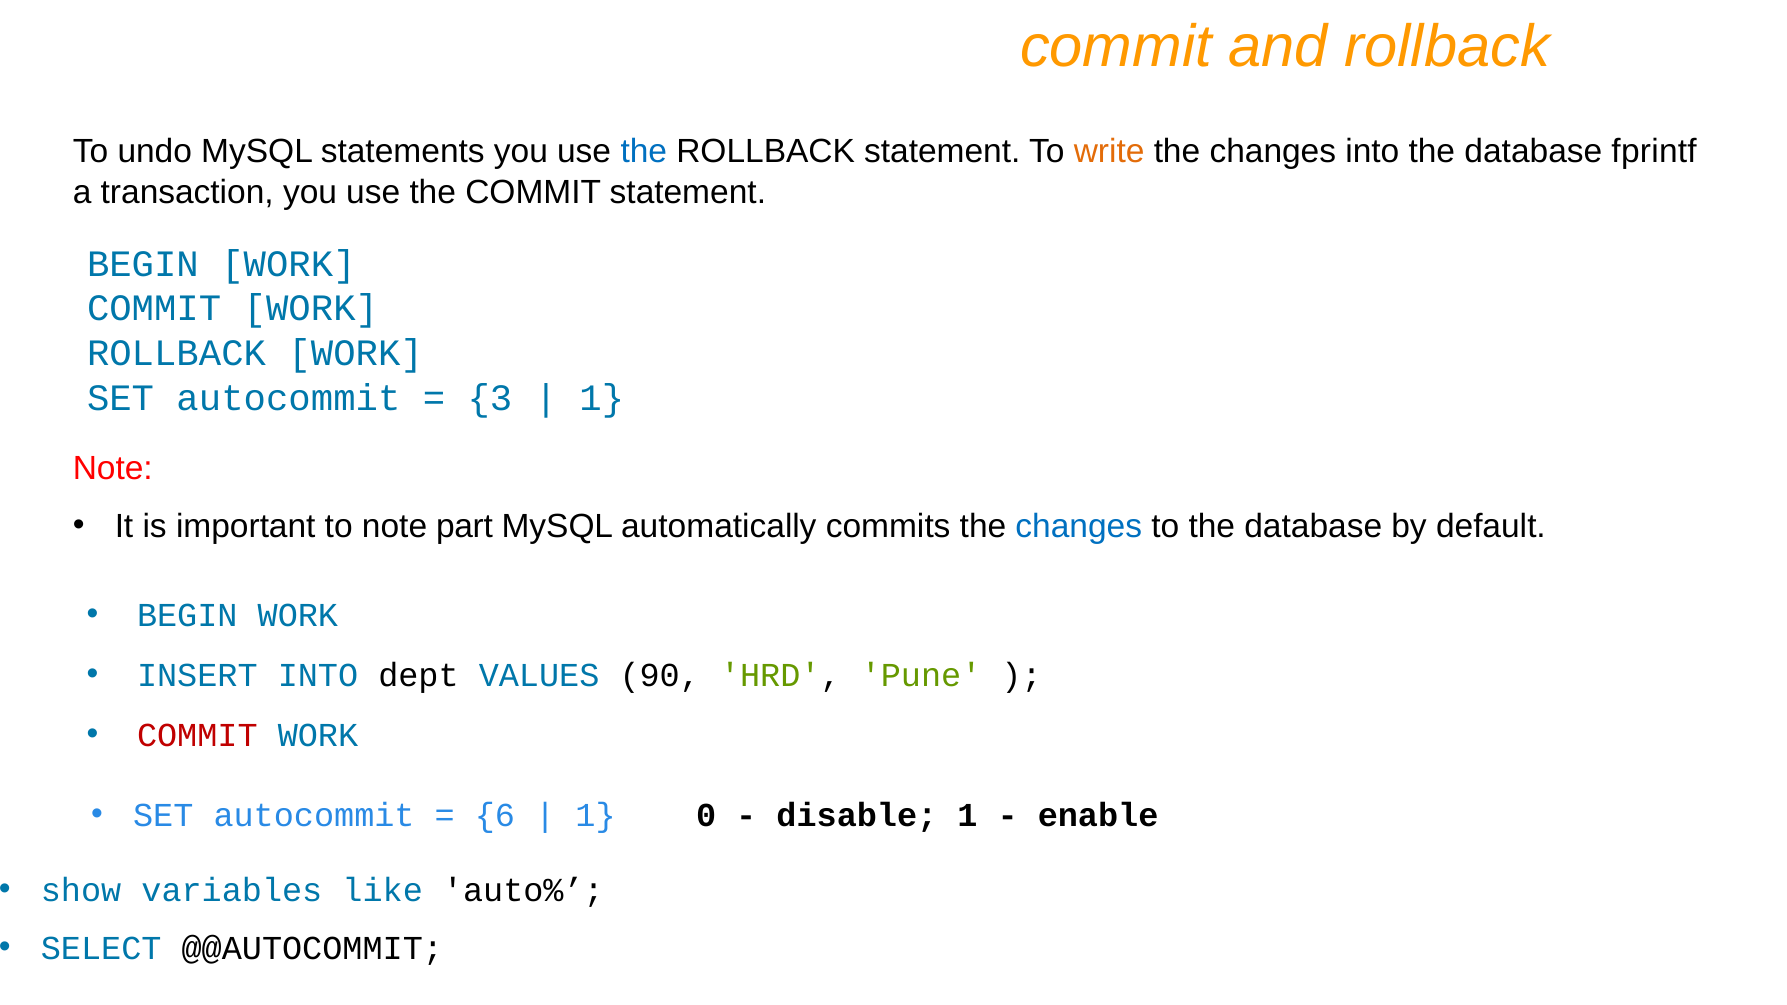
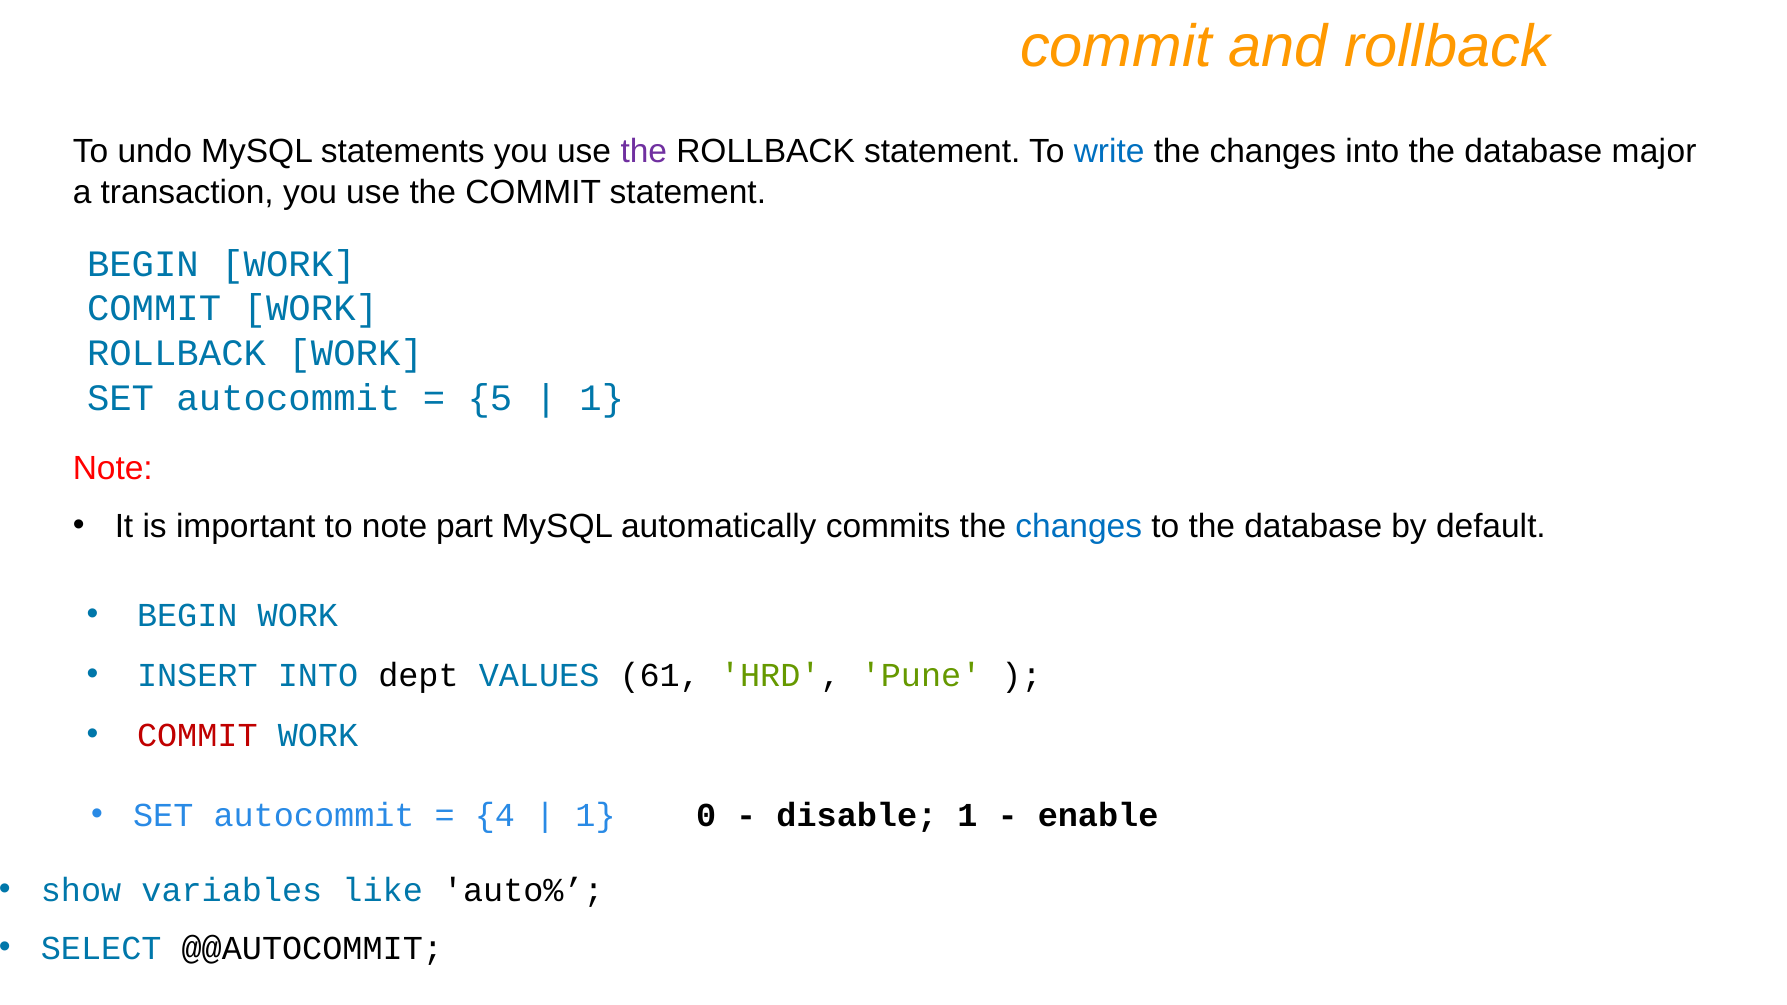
the at (644, 152) colour: blue -> purple
write colour: orange -> blue
fprintf: fprintf -> major
3: 3 -> 5
90: 90 -> 61
6: 6 -> 4
